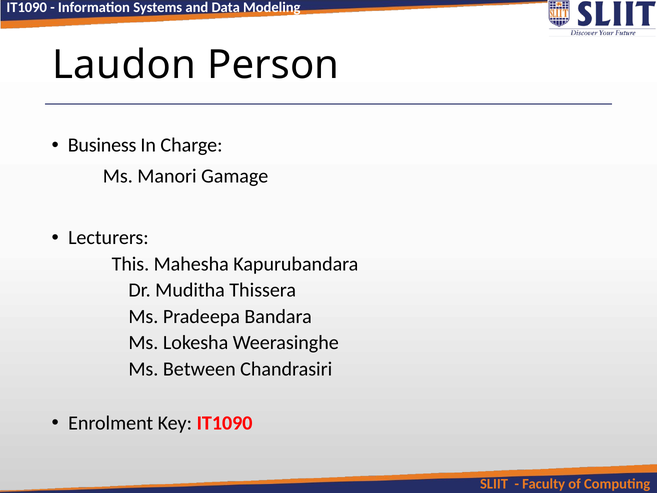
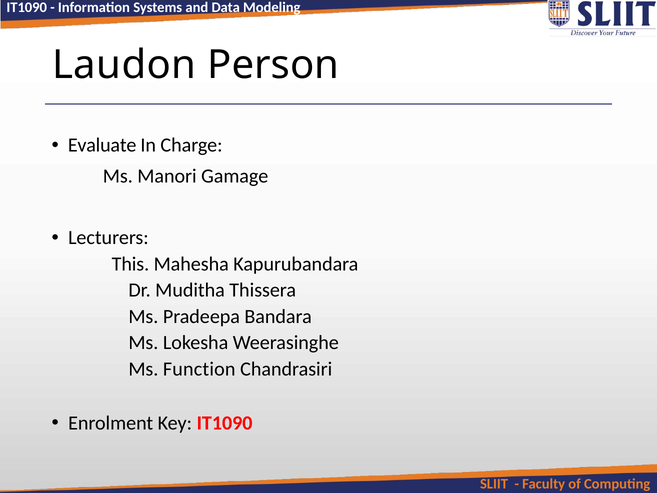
Business: Business -> Evaluate
Between: Between -> Function
